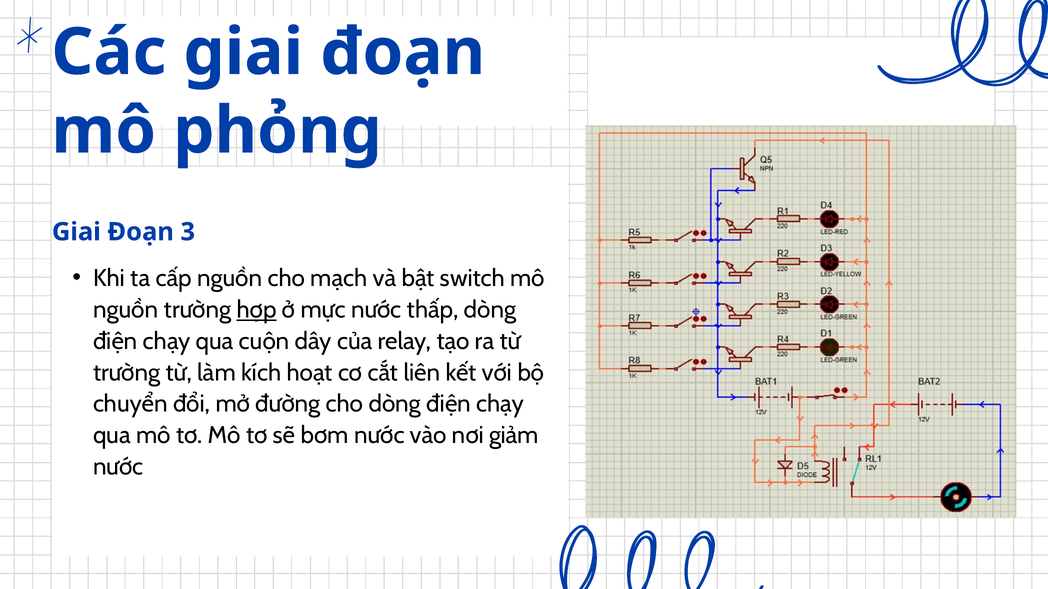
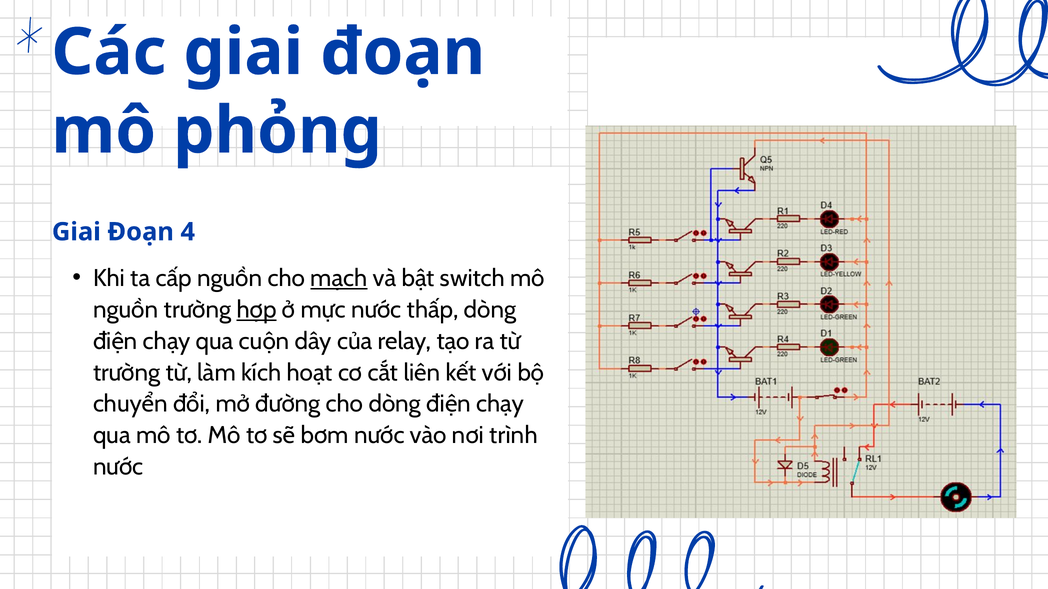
3: 3 -> 4
mạch underline: none -> present
giảm: giảm -> trình
